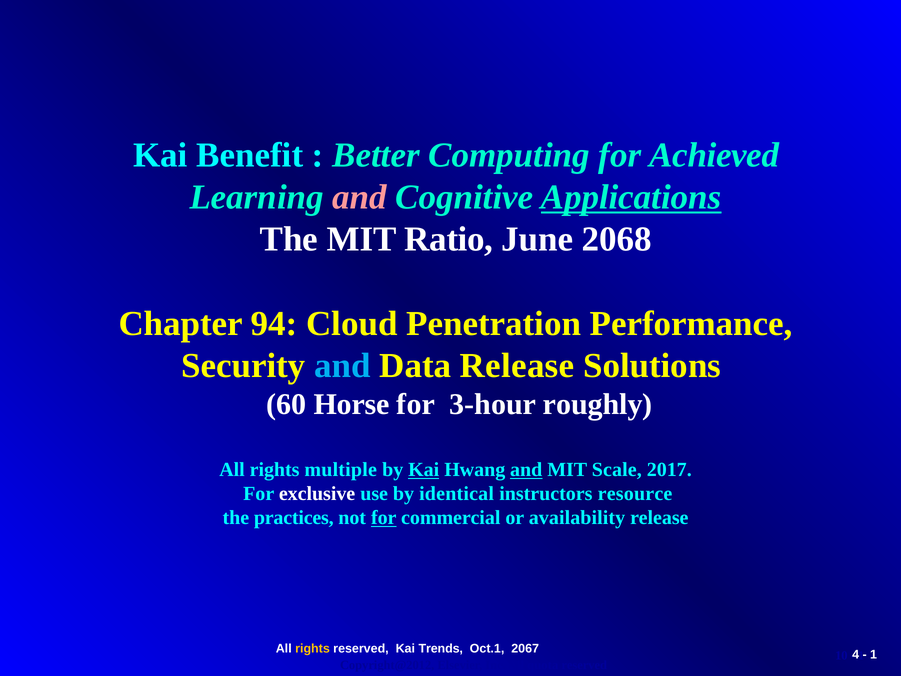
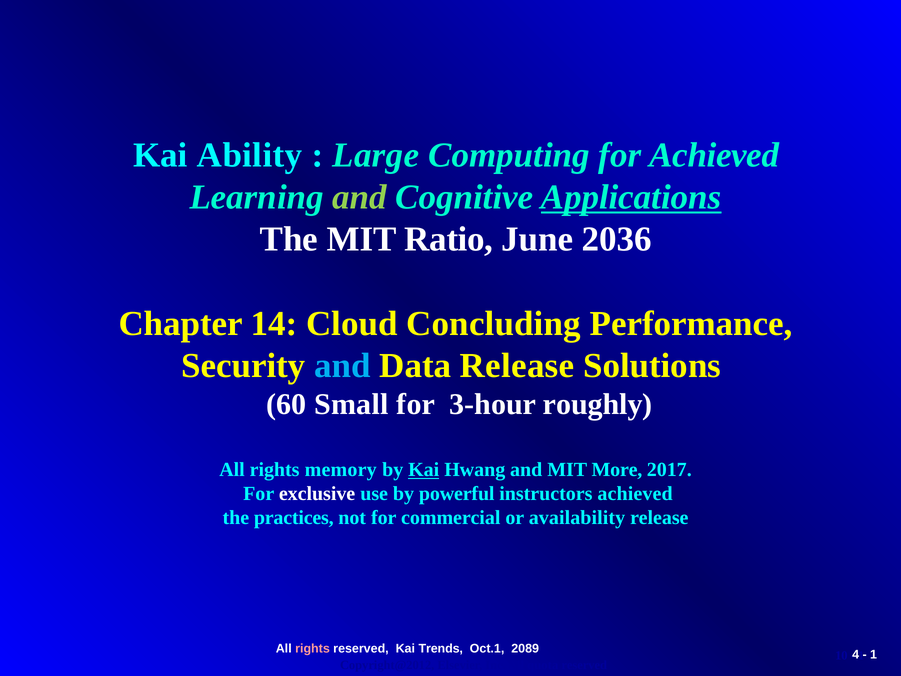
Benefit: Benefit -> Ability
Better: Better -> Large
and at (360, 197) colour: pink -> light green
2068: 2068 -> 2036
94: 94 -> 14
Penetration: Penetration -> Concluding
Horse: Horse -> Small
multiple: multiple -> memory
and at (526, 470) underline: present -> none
Scale: Scale -> More
identical: identical -> powerful
instructors resource: resource -> achieved
for at (384, 518) underline: present -> none
rights at (313, 648) colour: yellow -> pink
2067: 2067 -> 2089
